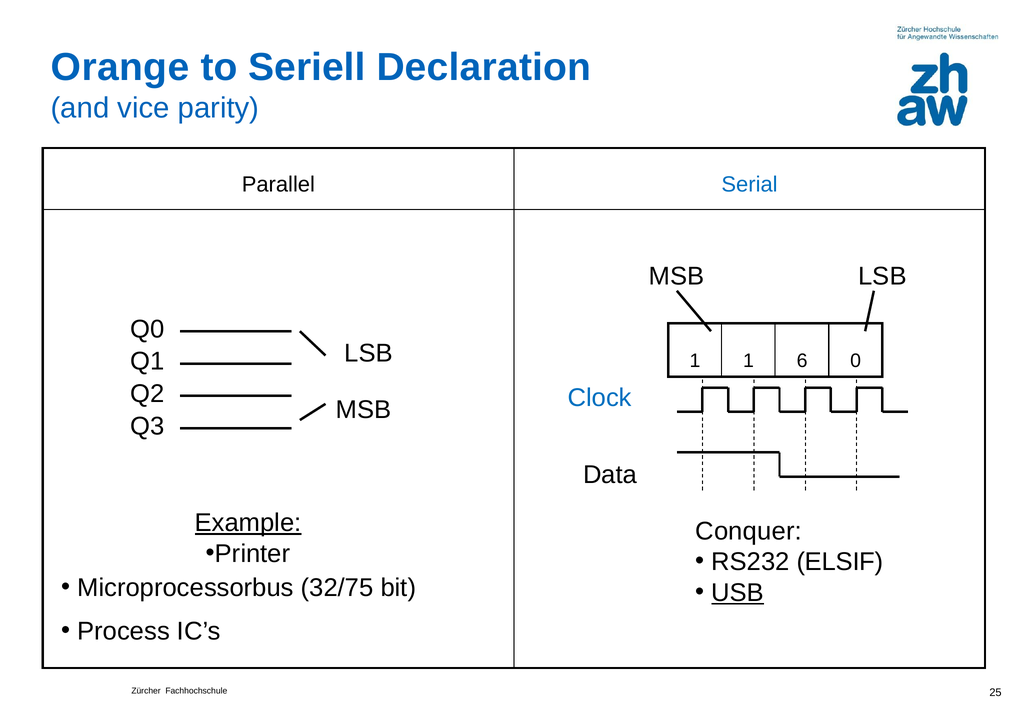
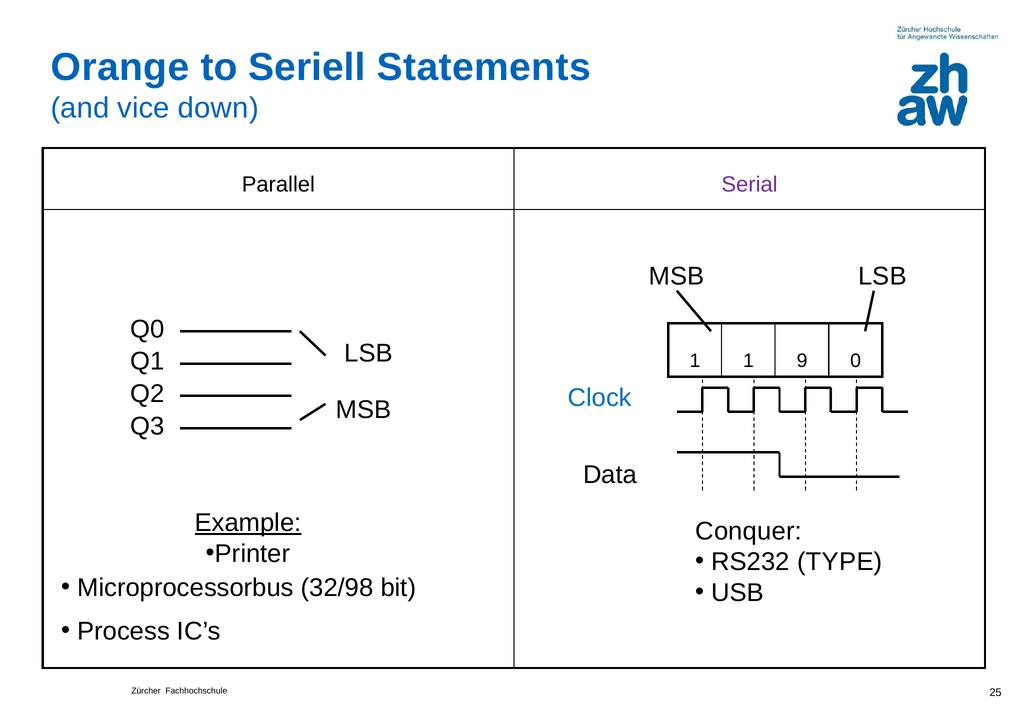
Declaration: Declaration -> Statements
parity: parity -> down
Serial colour: blue -> purple
6: 6 -> 9
ELSIF: ELSIF -> TYPE
32/75: 32/75 -> 32/98
USB underline: present -> none
